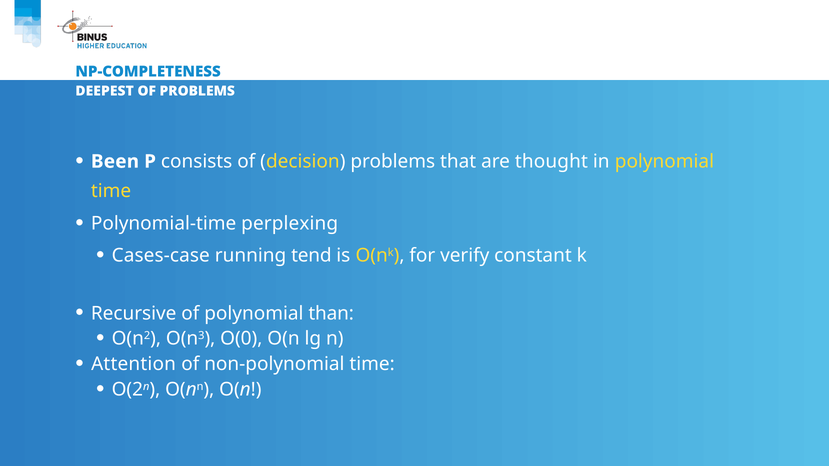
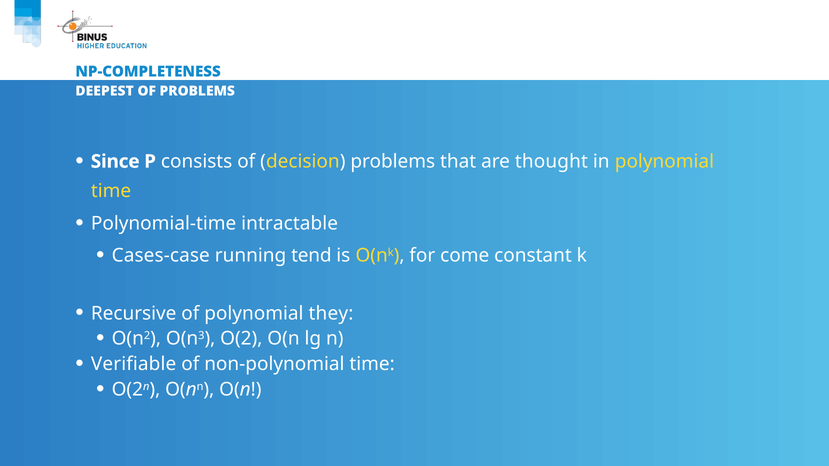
Been: Been -> Since
perplexing: perplexing -> intractable
verify: verify -> come
than: than -> they
O(0: O(0 -> O(2
Attention: Attention -> Verifiable
